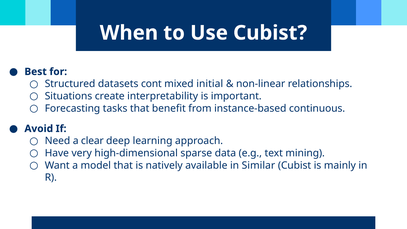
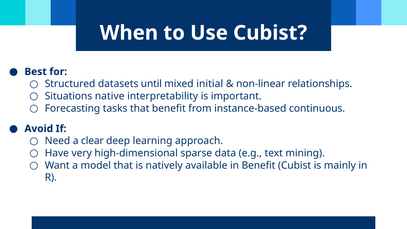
cont: cont -> until
create: create -> native
in Similar: Similar -> Benefit
